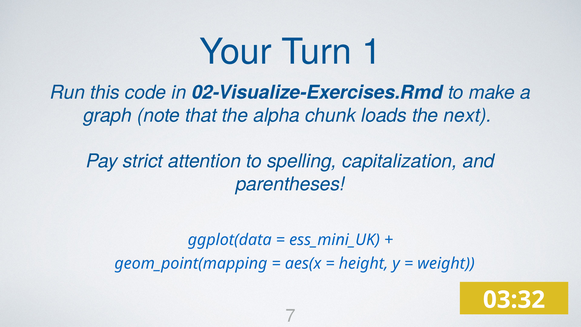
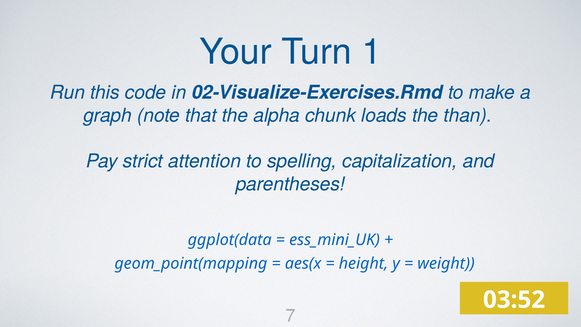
next: next -> than
03:32: 03:32 -> 03:52
